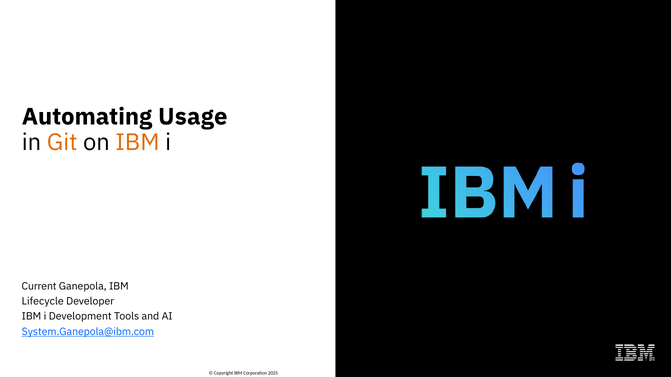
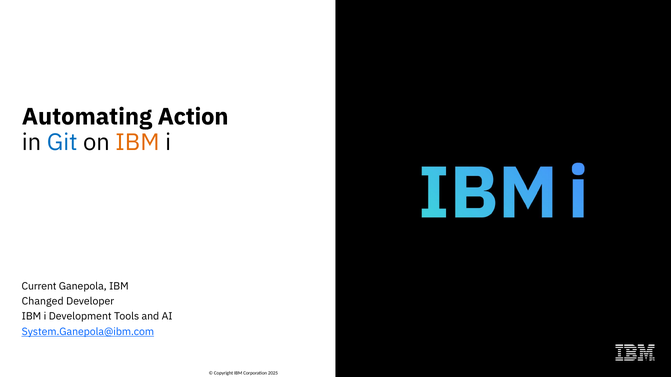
Usage: Usage -> Action
Git colour: orange -> blue
Lifecycle: Lifecycle -> Changed
